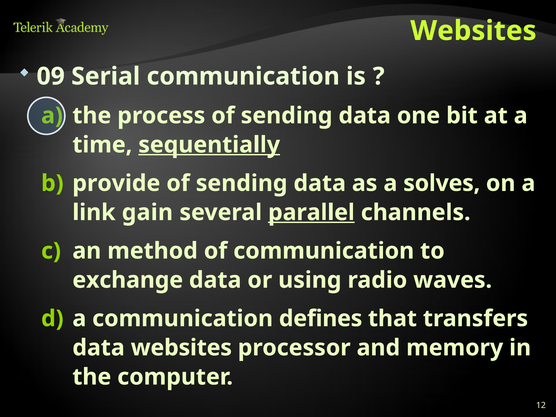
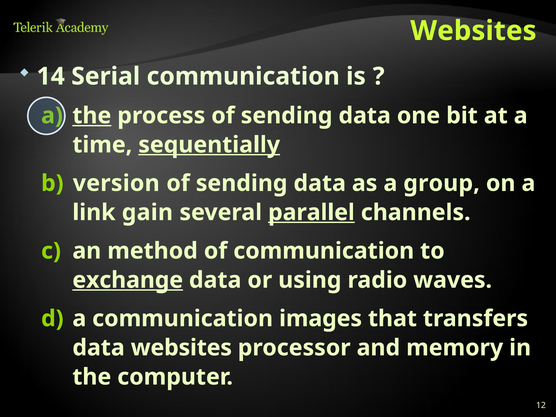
09: 09 -> 14
the at (92, 116) underline: none -> present
provide: provide -> version
solves: solves -> group
exchange underline: none -> present
defines: defines -> images
